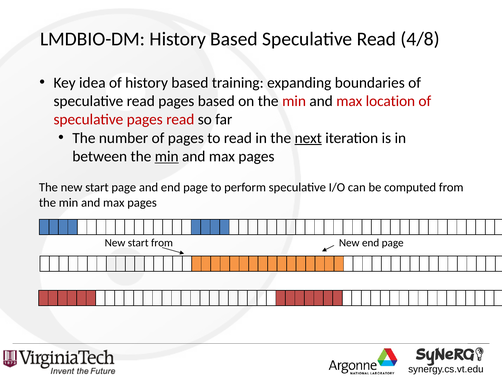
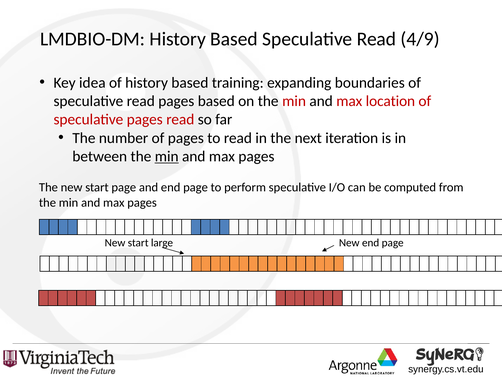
4/8: 4/8 -> 4/9
next underline: present -> none
start from: from -> large
